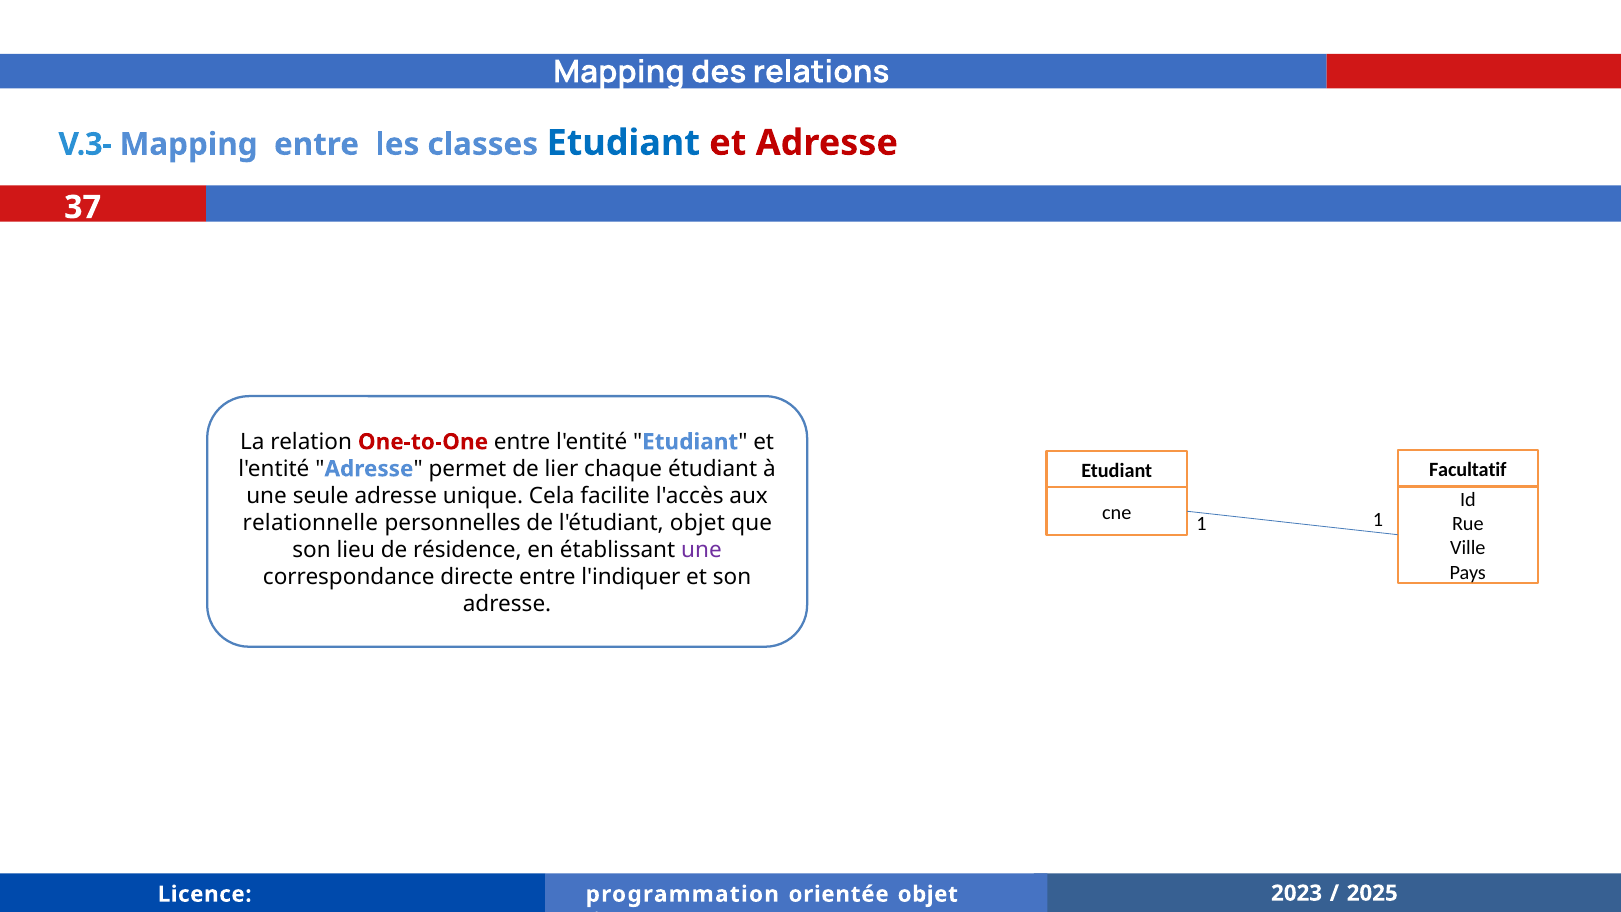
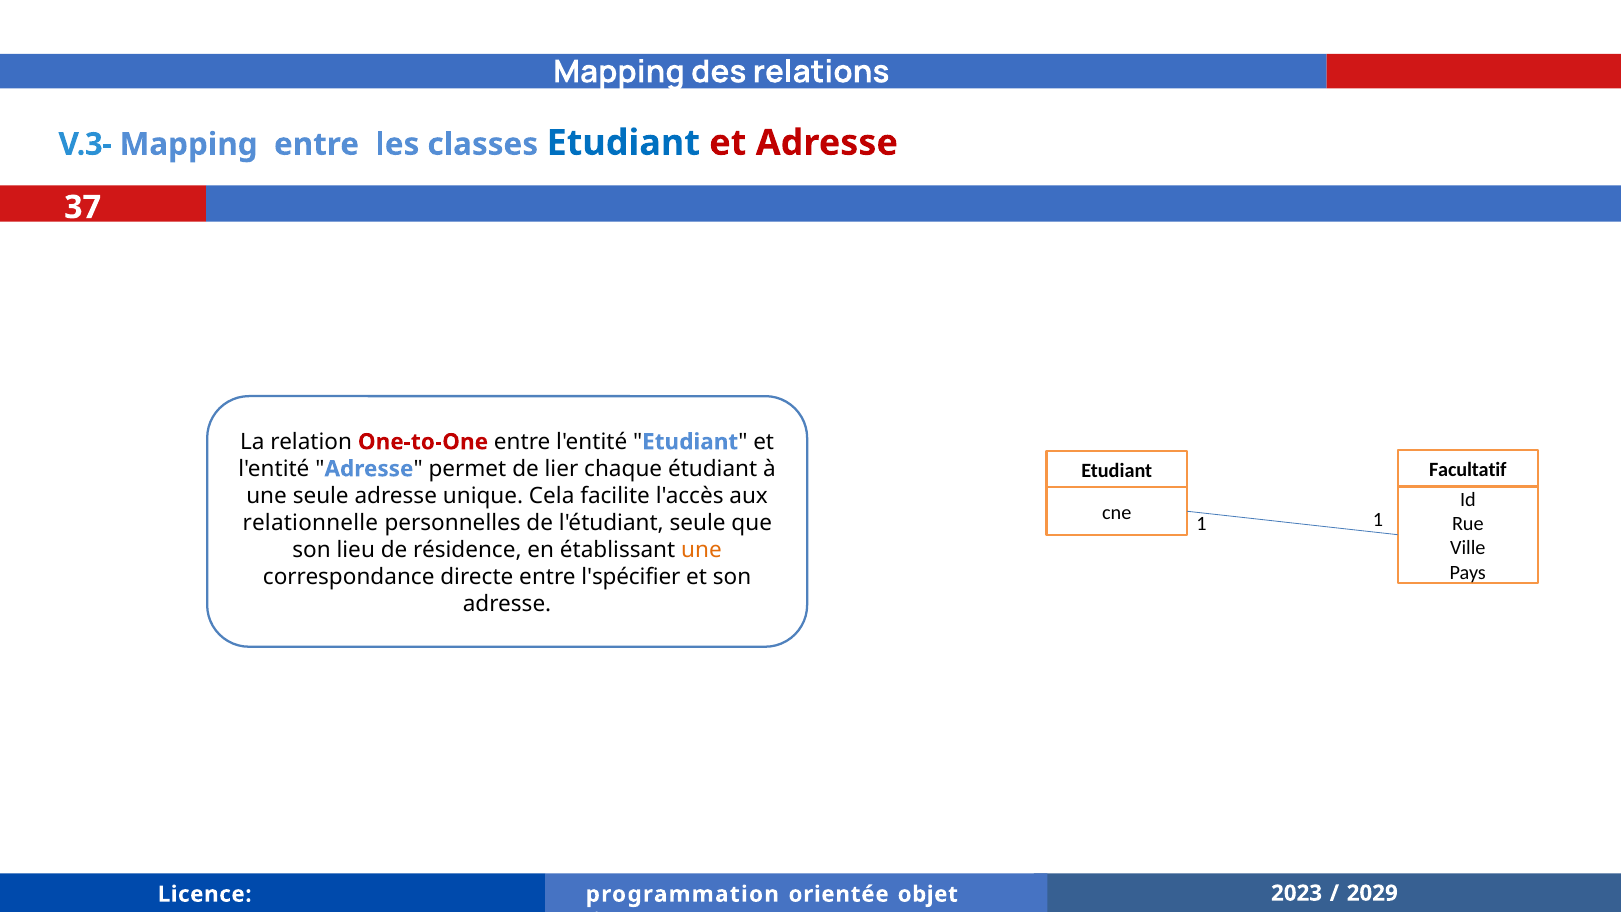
l'étudiant objet: objet -> seule
une at (701, 550) colour: purple -> orange
l'indiquer: l'indiquer -> l'spécifier
2025: 2025 -> 2029
